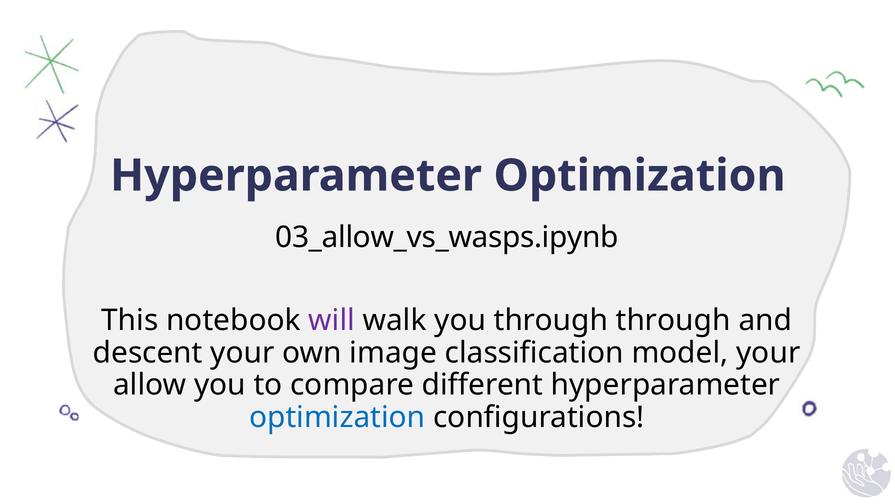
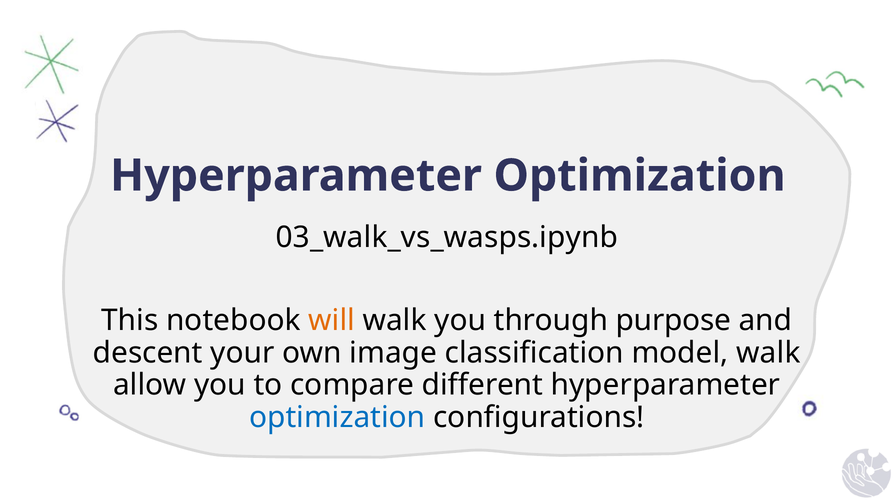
03_allow_vs_wasps.ipynb: 03_allow_vs_wasps.ipynb -> 03_walk_vs_wasps.ipynb
will colour: purple -> orange
through through: through -> purpose
model your: your -> walk
